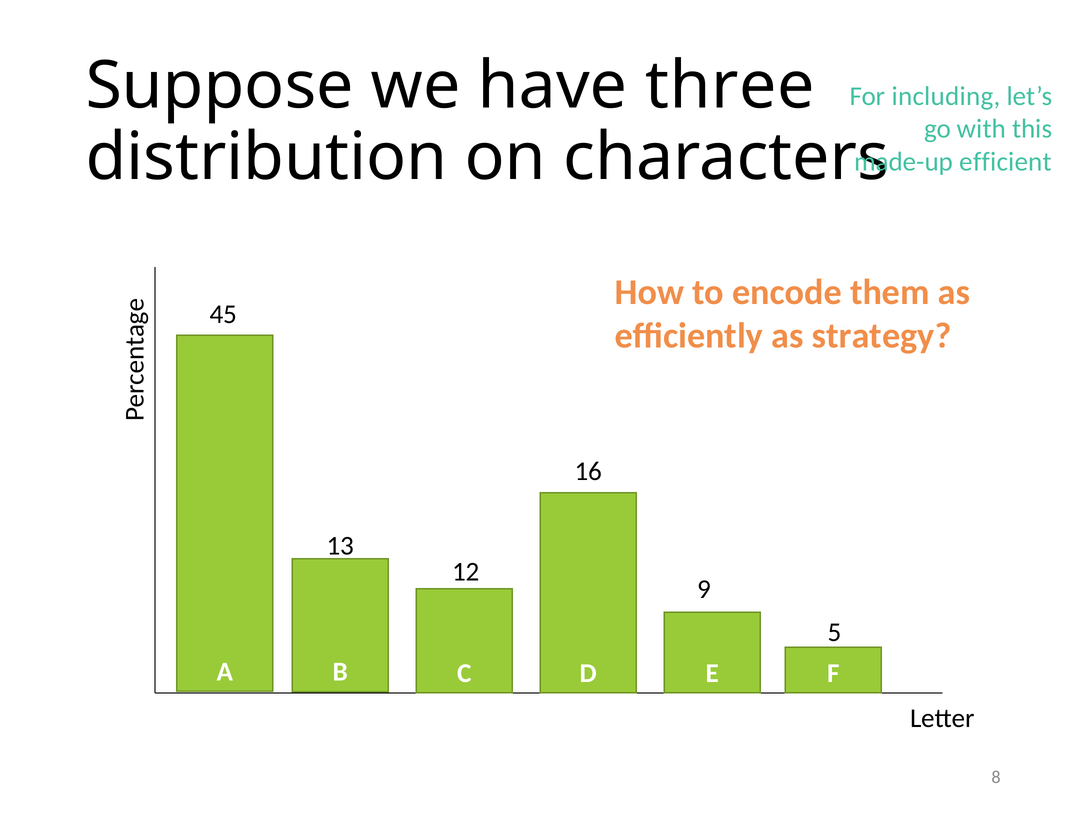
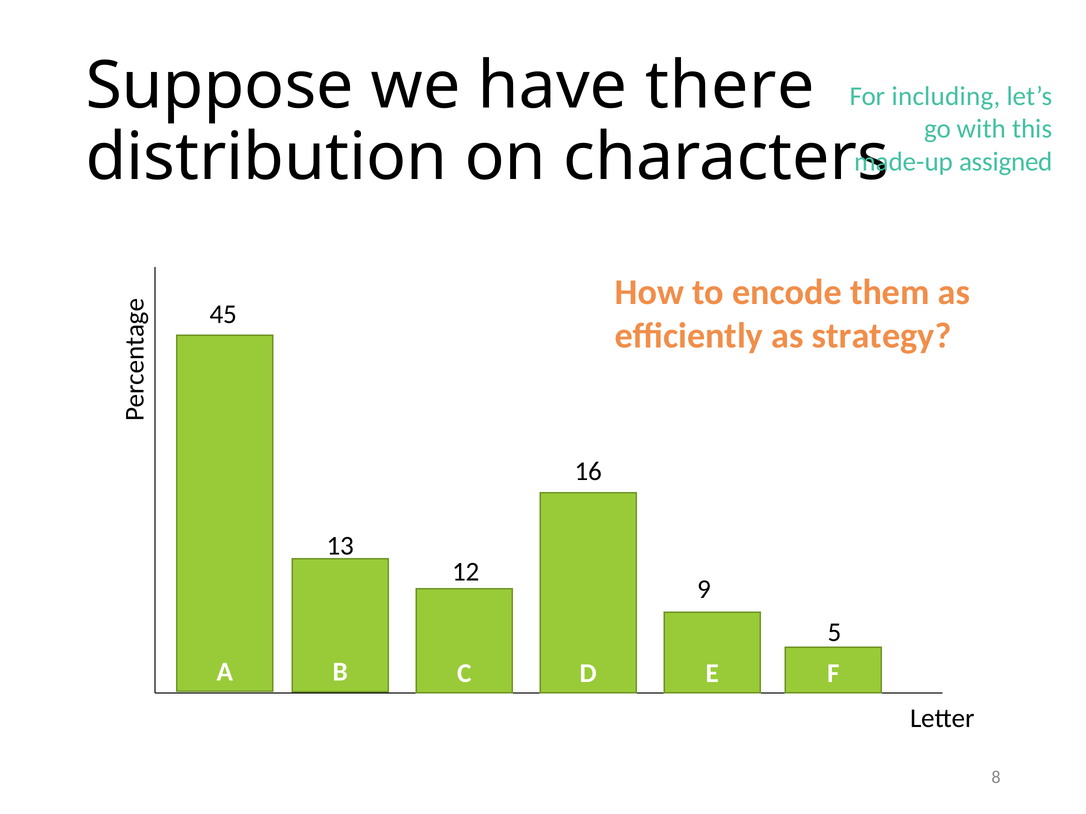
three: three -> there
efficient: efficient -> assigned
